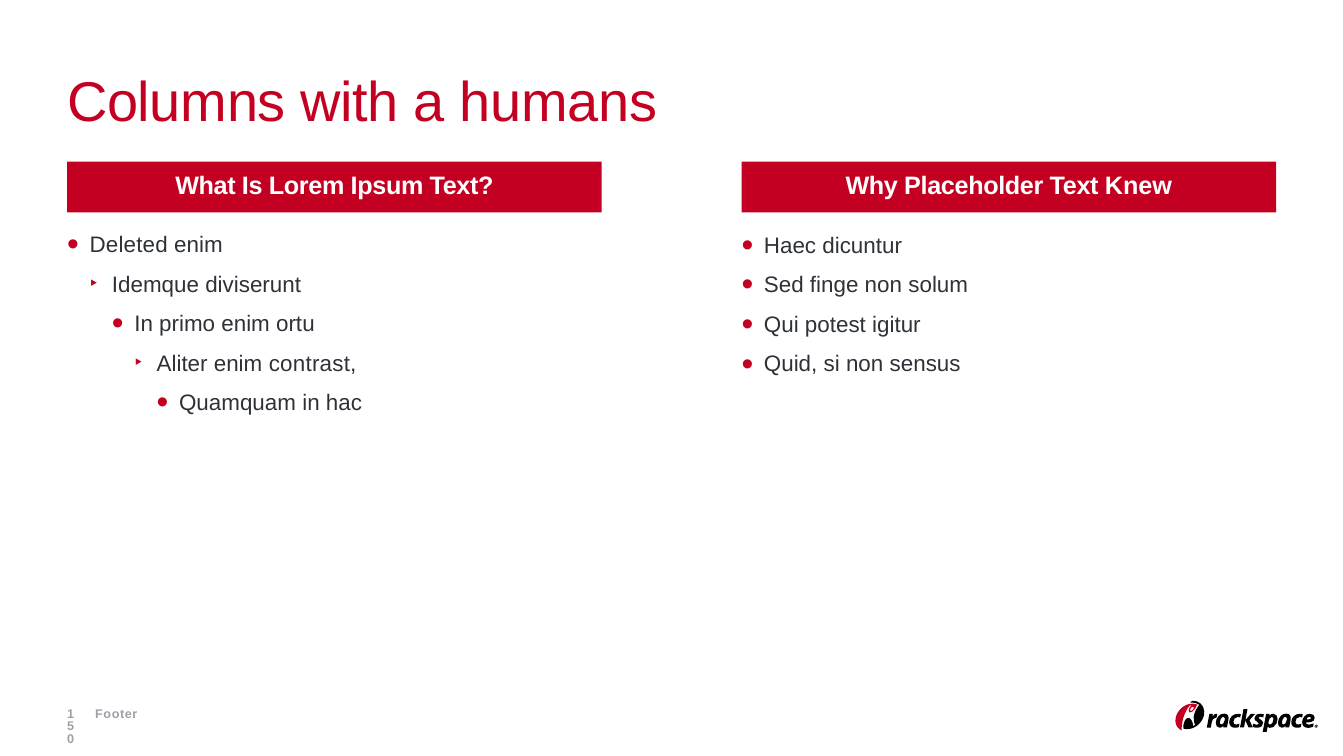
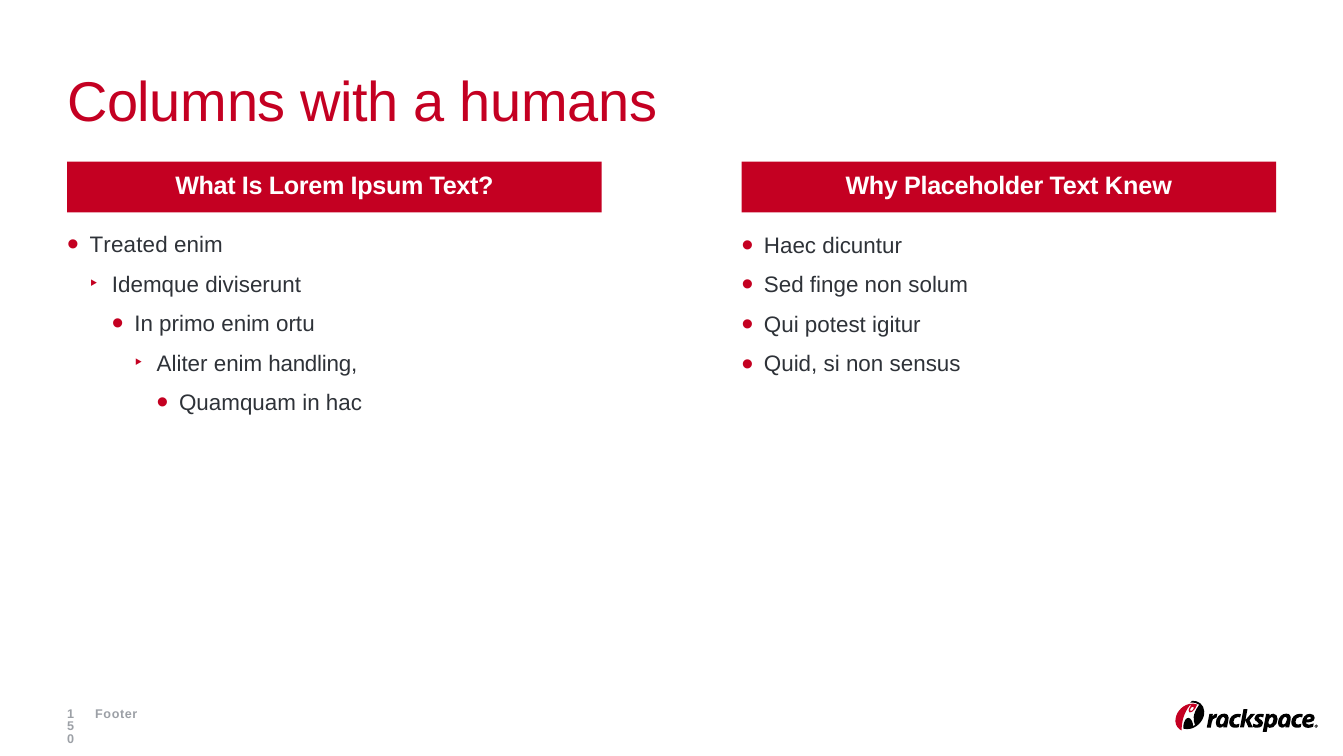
Deleted: Deleted -> Treated
contrast: contrast -> handling
